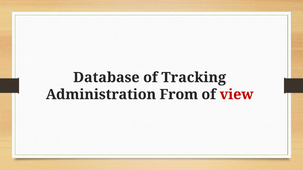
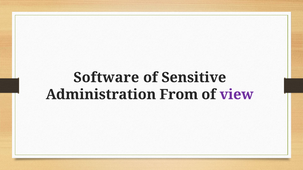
Database: Database -> Software
Tracking: Tracking -> Sensitive
view colour: red -> purple
